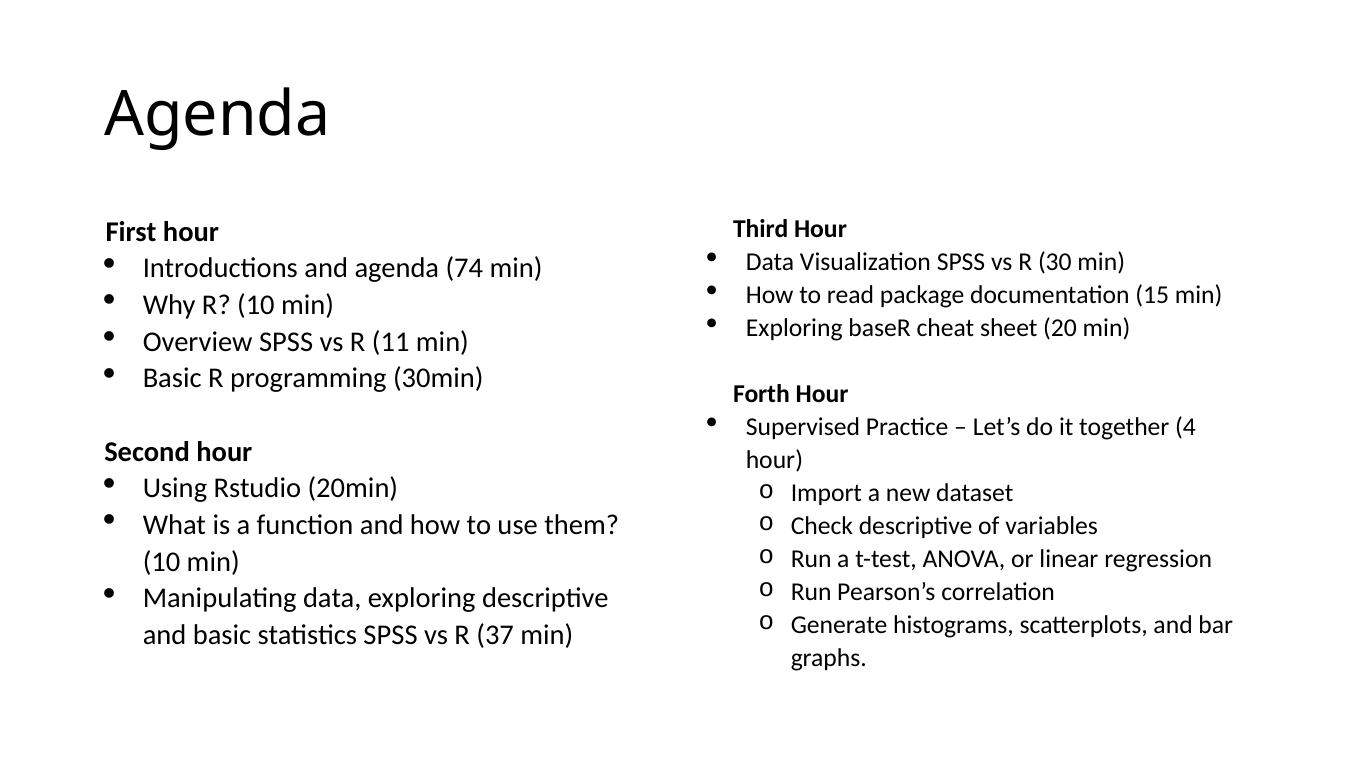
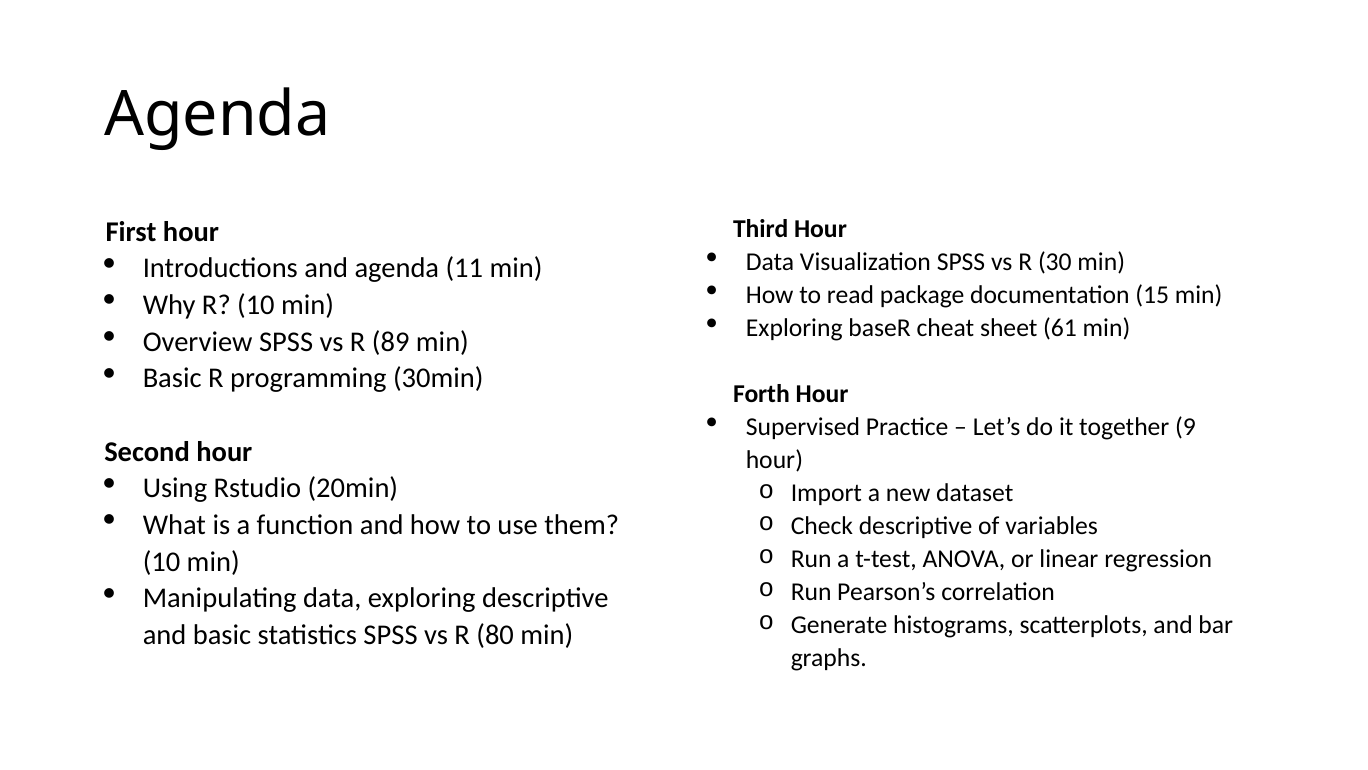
74: 74 -> 11
20: 20 -> 61
11: 11 -> 89
4: 4 -> 9
37: 37 -> 80
